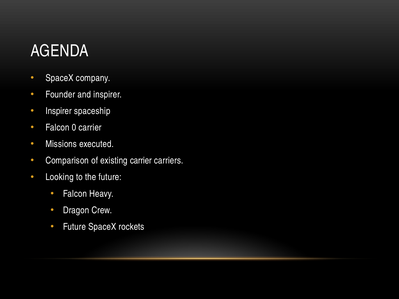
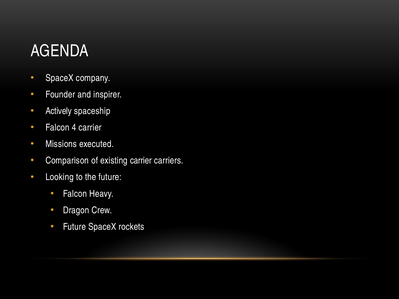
Inspirer at (59, 111): Inspirer -> Actively
0: 0 -> 4
